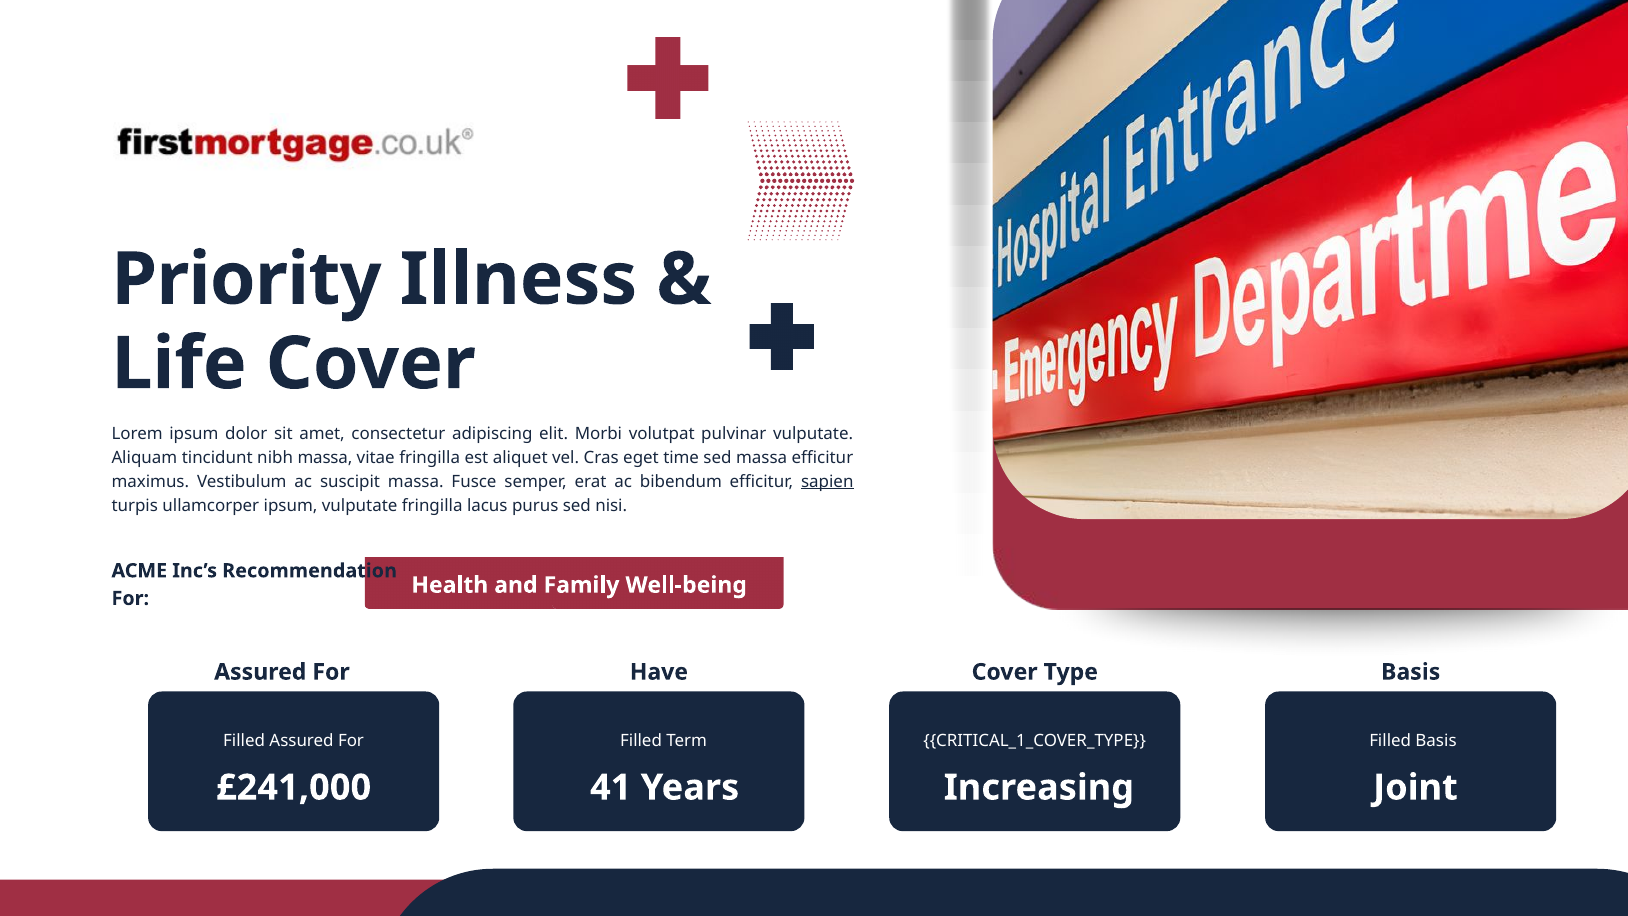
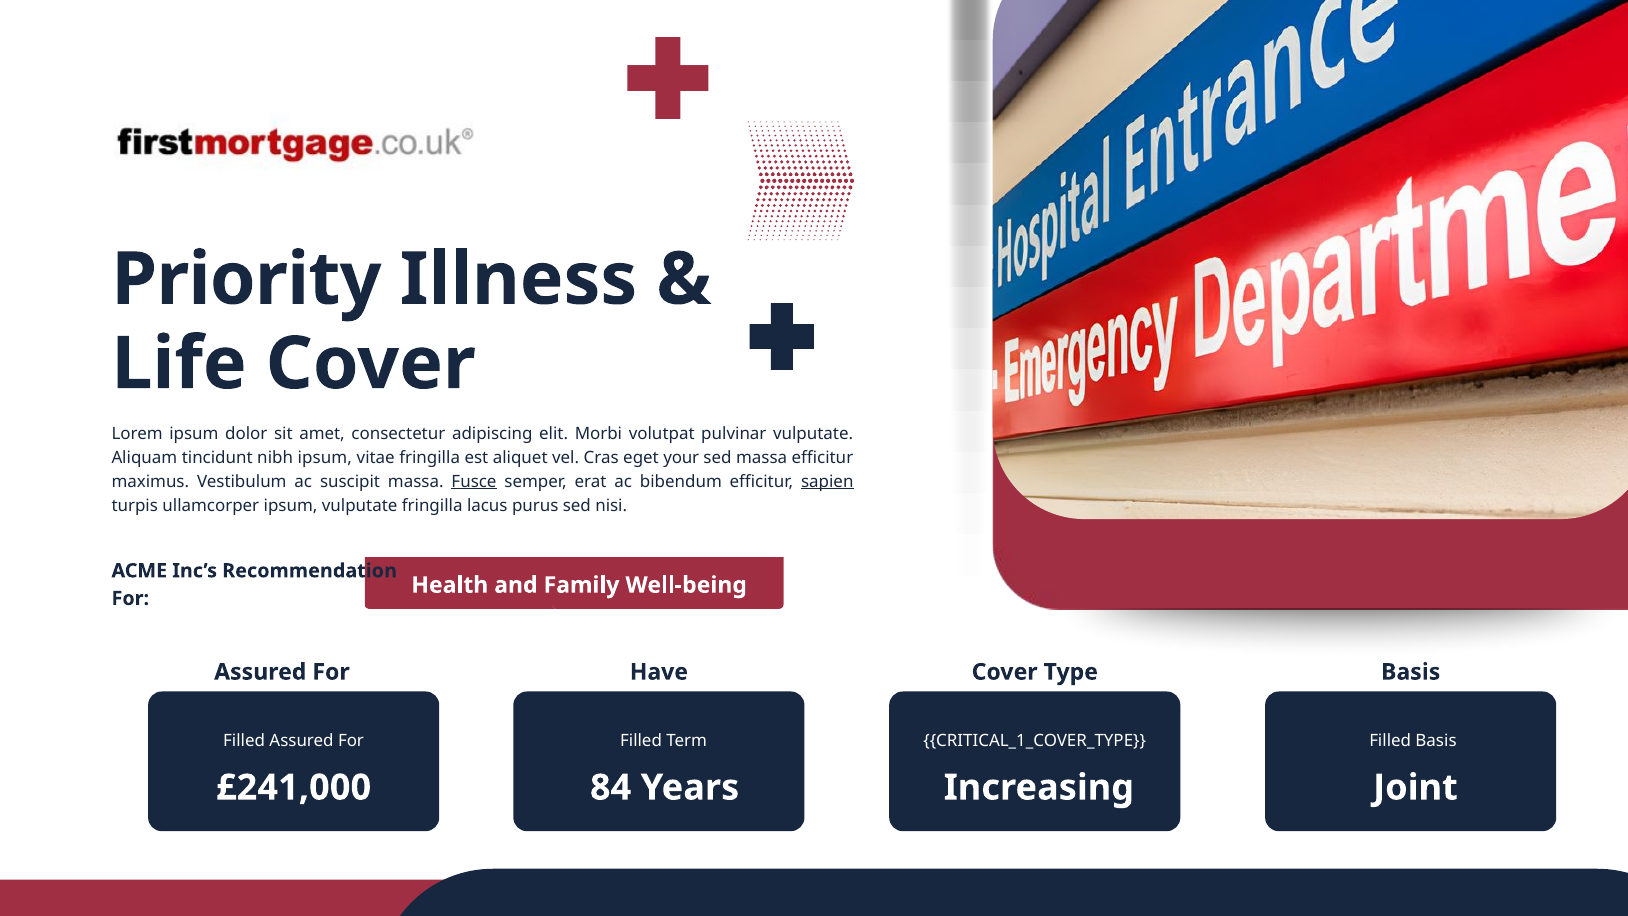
nibh massa: massa -> ipsum
time: time -> your
Fusce underline: none -> present
41: 41 -> 84
